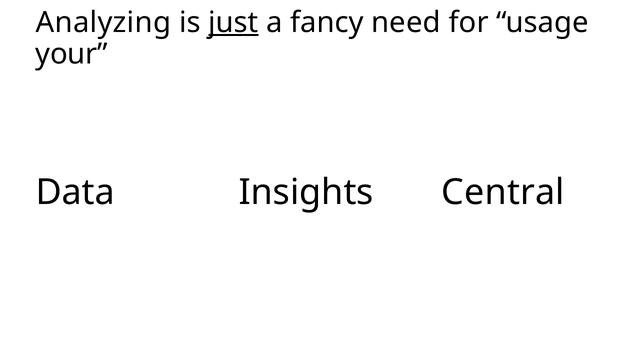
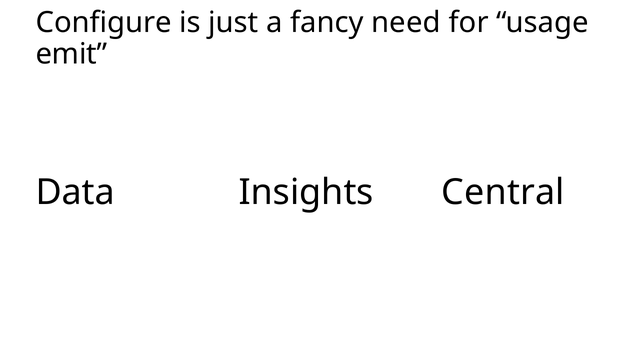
Analyzing: Analyzing -> Configure
just underline: present -> none
your: your -> emit
